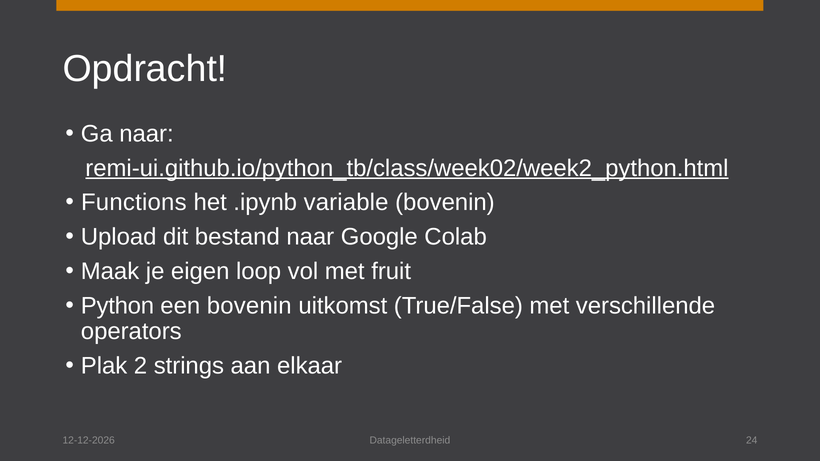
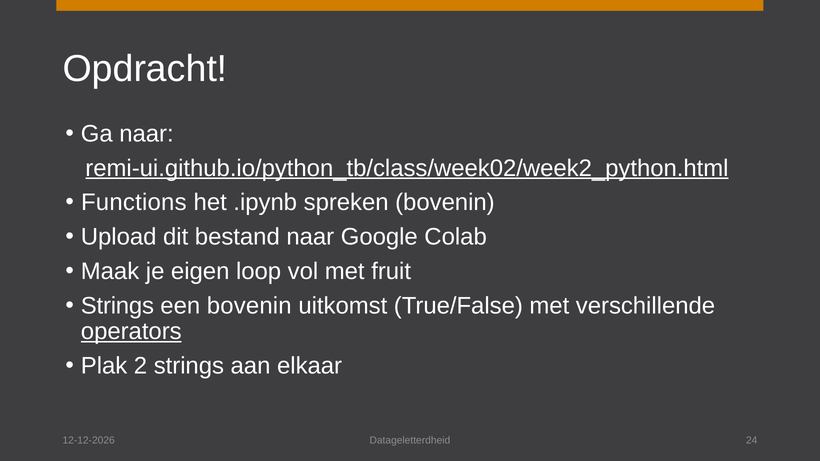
variable: variable -> spreken
Python at (117, 306): Python -> Strings
operators underline: none -> present
